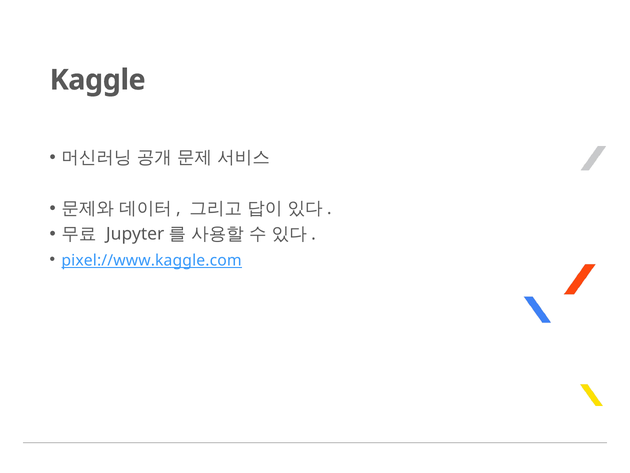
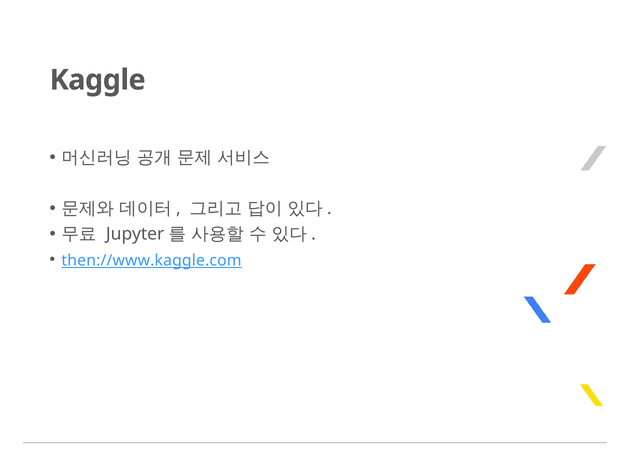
pixel://www.kaggle.com: pixel://www.kaggle.com -> then://www.kaggle.com
